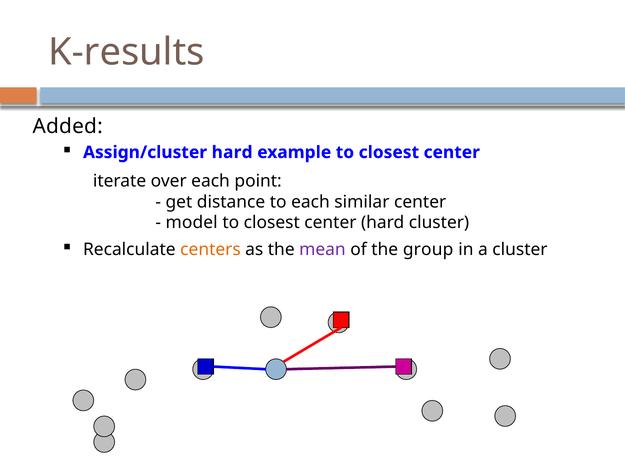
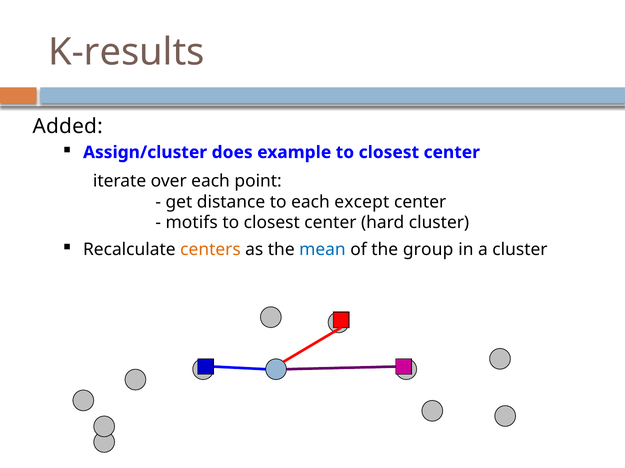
Assign/cluster hard: hard -> does
similar: similar -> except
model: model -> motifs
mean colour: purple -> blue
